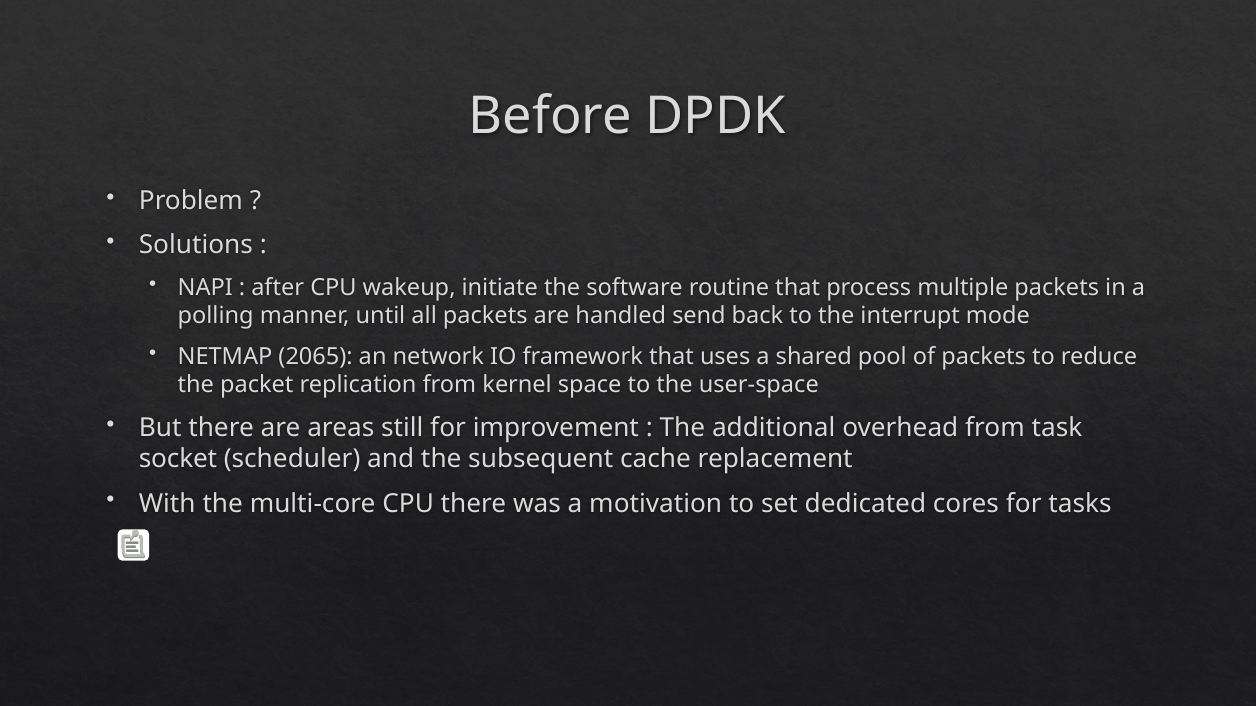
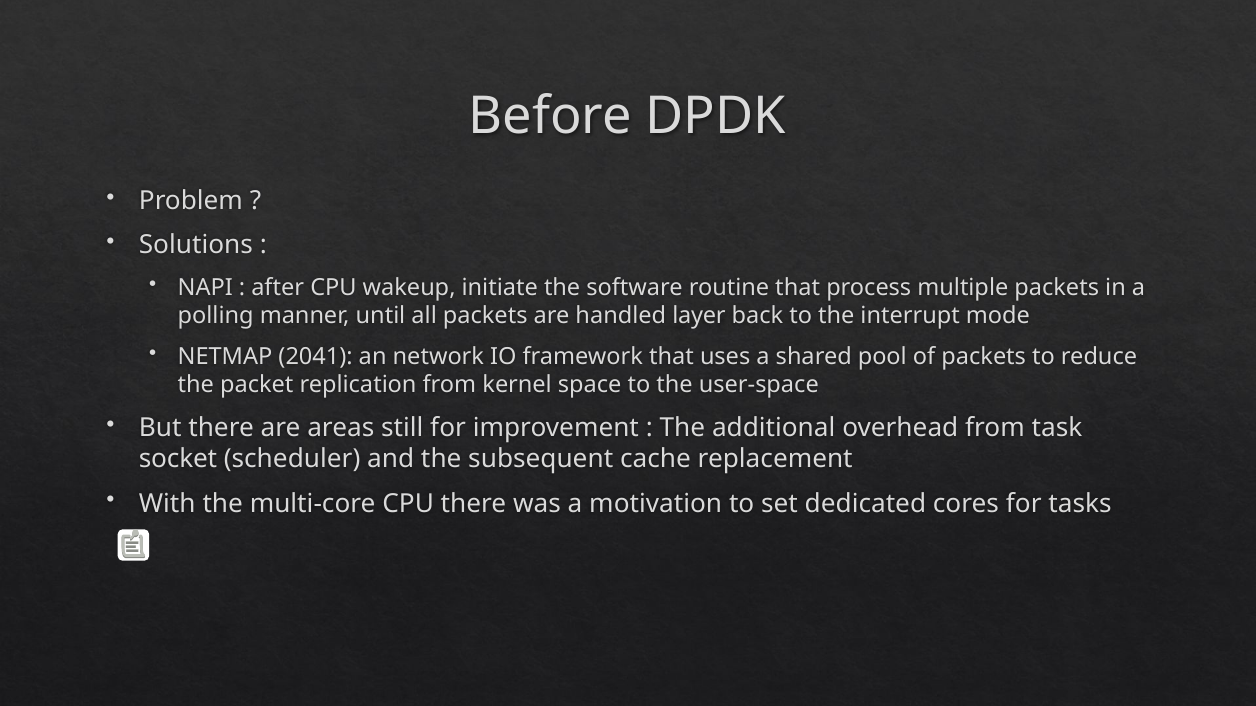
send: send -> layer
2065: 2065 -> 2041
